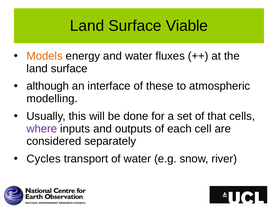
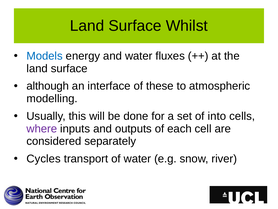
Viable: Viable -> Whilst
Models colour: orange -> blue
that: that -> into
